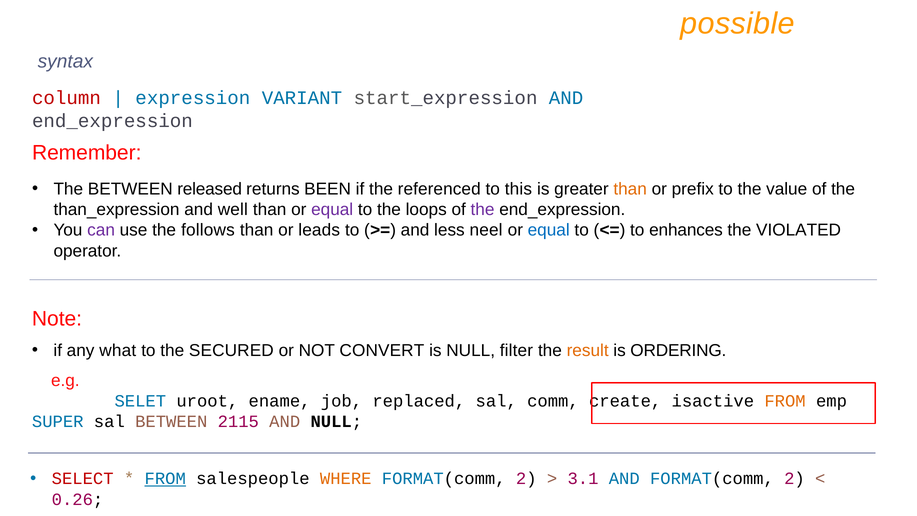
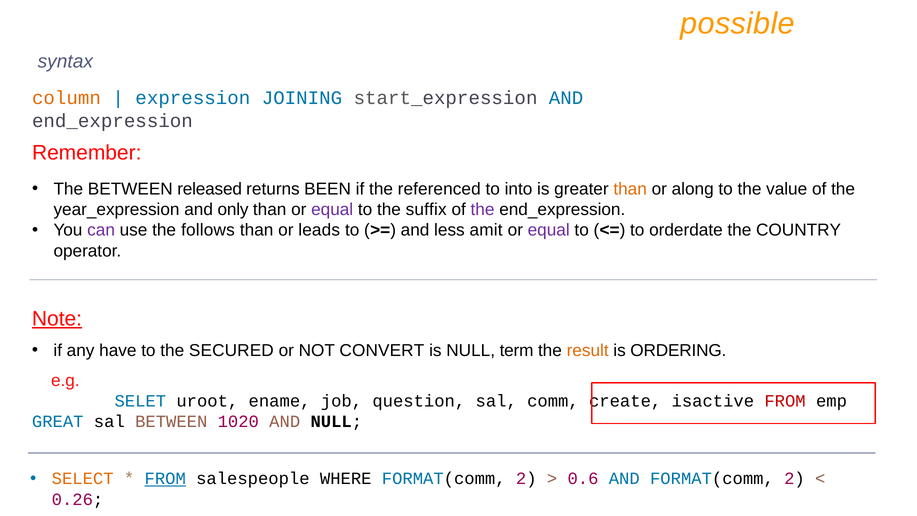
column colour: red -> orange
VARIANT: VARIANT -> JOINING
this: this -> into
prefix: prefix -> along
than_expression: than_expression -> year_expression
well: well -> only
loops: loops -> suffix
neel: neel -> amit
equal at (549, 230) colour: blue -> purple
enhances: enhances -> orderdate
VIOLATED: VIOLATED -> COUNTRY
Note underline: none -> present
what: what -> have
filter: filter -> term
replaced: replaced -> question
FROM at (785, 401) colour: orange -> red
SUPER: SUPER -> GREAT
2115: 2115 -> 1020
SELECT colour: red -> orange
WHERE colour: orange -> black
3.1: 3.1 -> 0.6
